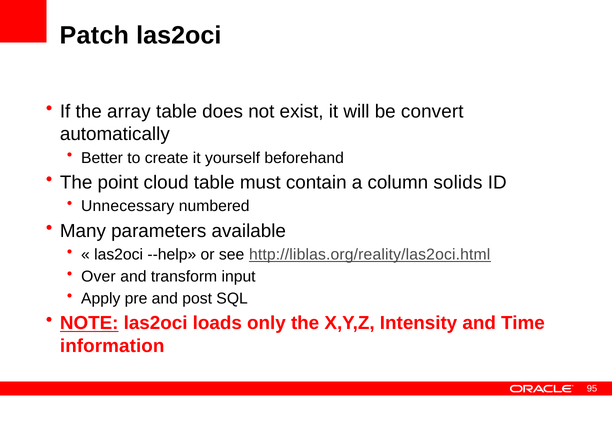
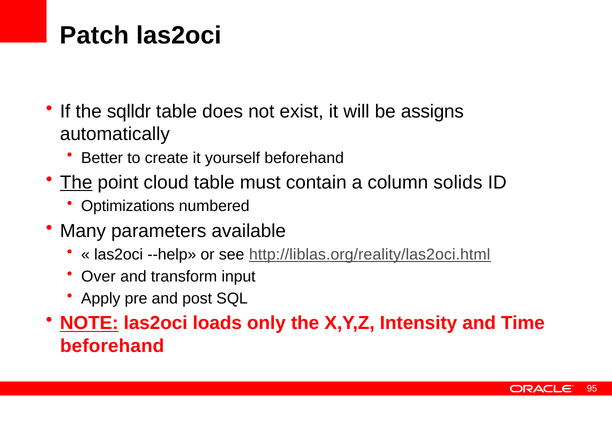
array: array -> sqlldr
convert: convert -> assigns
The at (76, 182) underline: none -> present
Unnecessary: Unnecessary -> Optimizations
information at (112, 346): information -> beforehand
